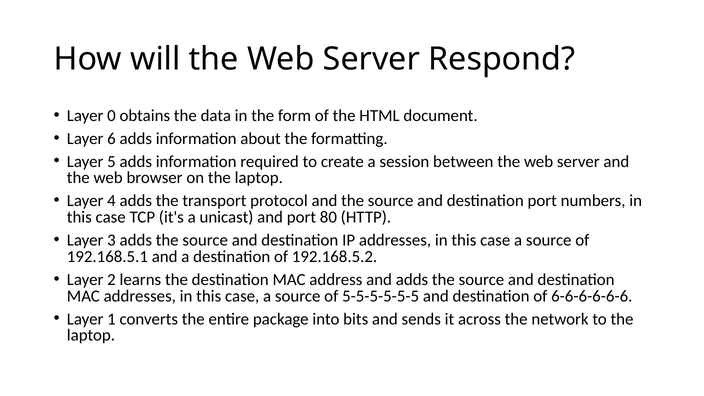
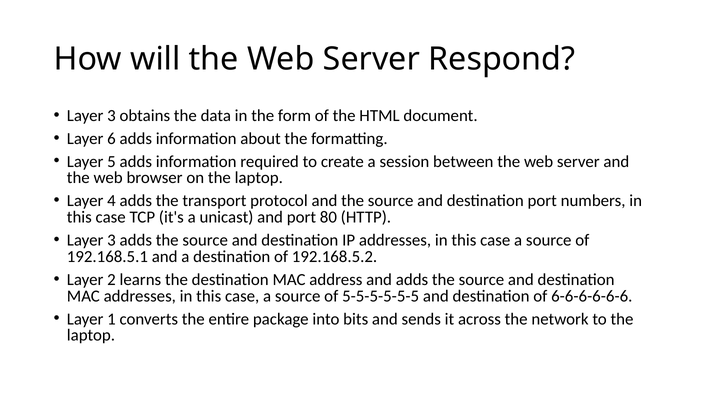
0 at (111, 116): 0 -> 3
